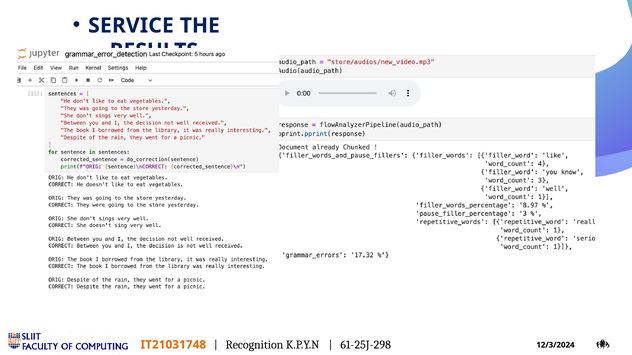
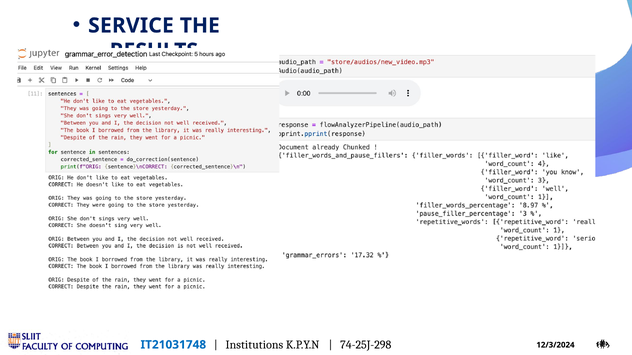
IT21031748 colour: orange -> blue
Recognition: Recognition -> Institutions
61-25J-298: 61-25J-298 -> 74-25J-298
